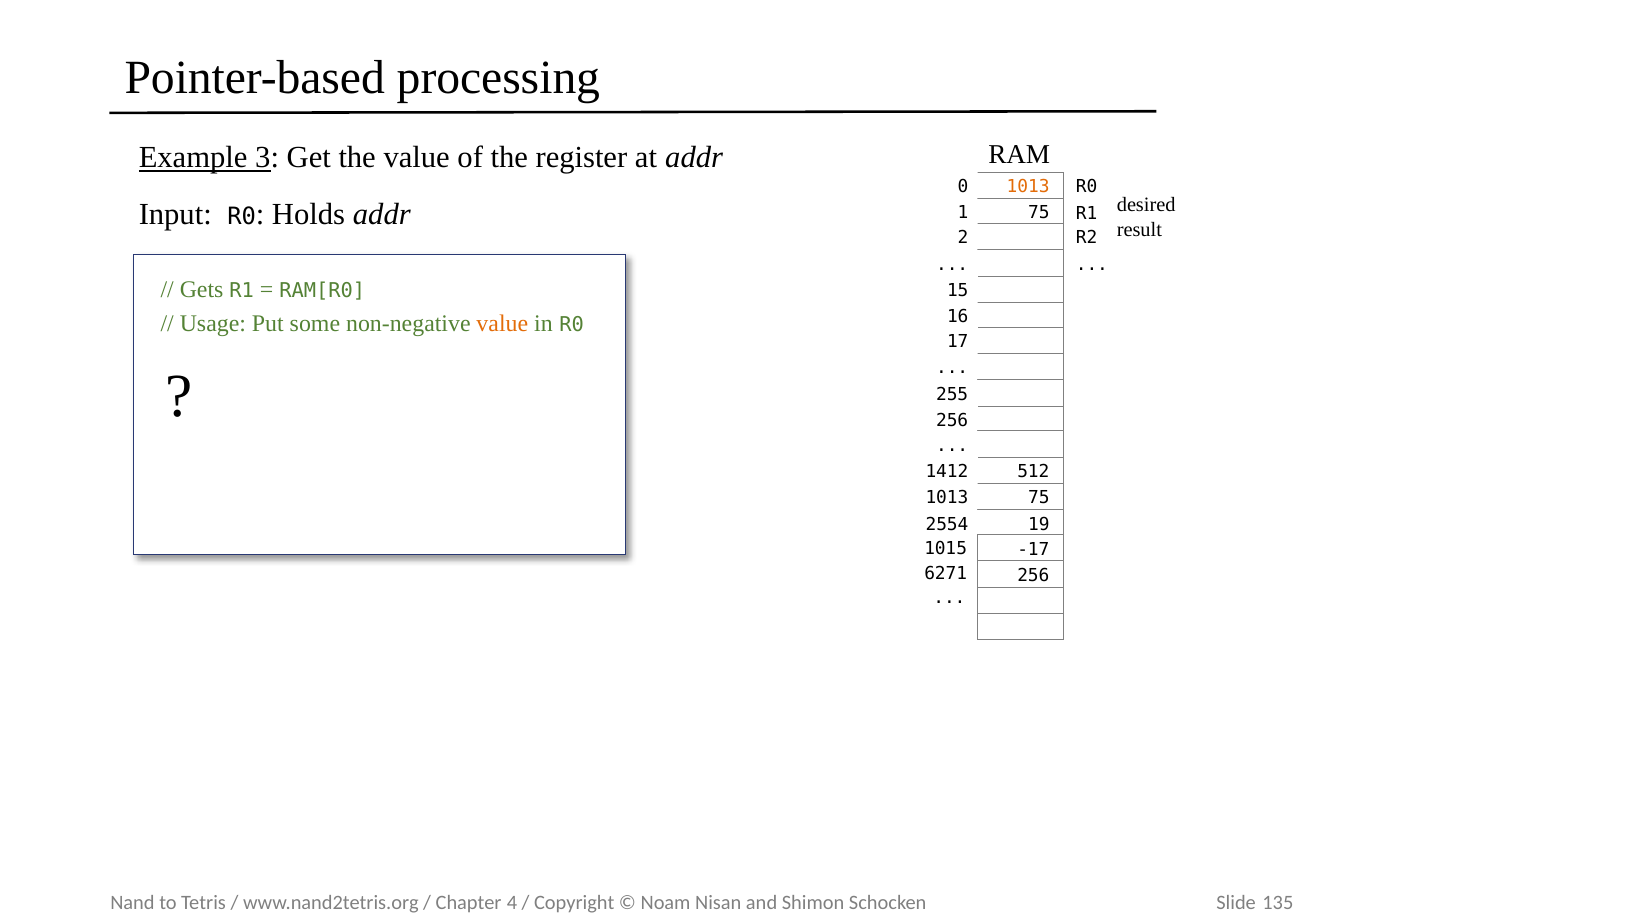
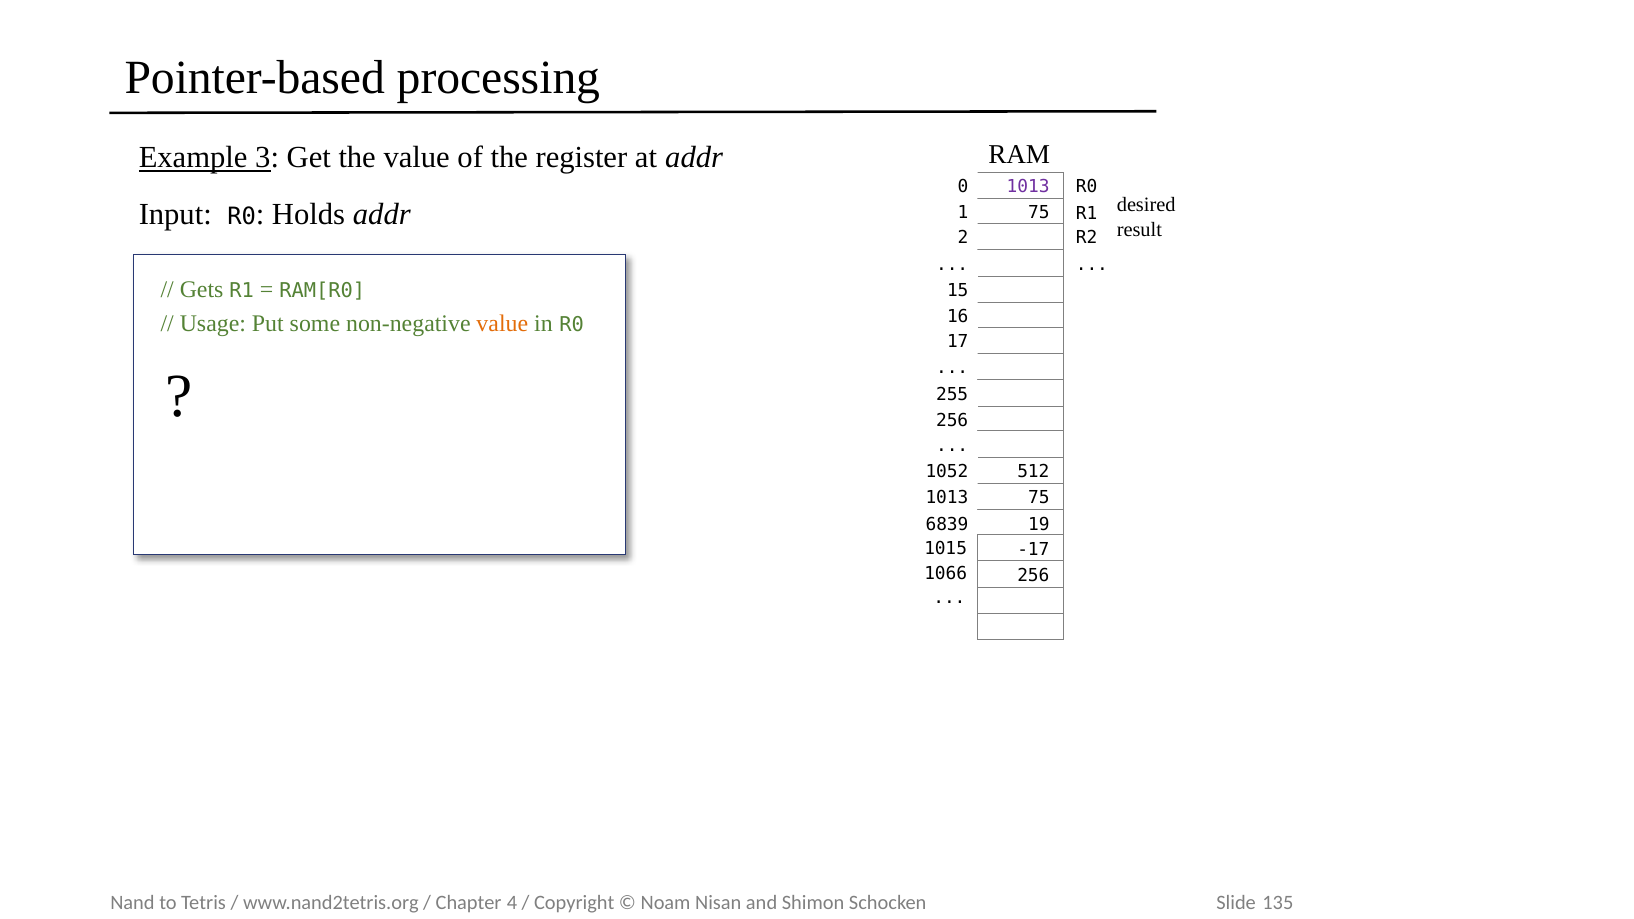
1013 at (1028, 187) colour: orange -> purple
1412: 1412 -> 1052
2554: 2554 -> 6839
6271: 6271 -> 1066
